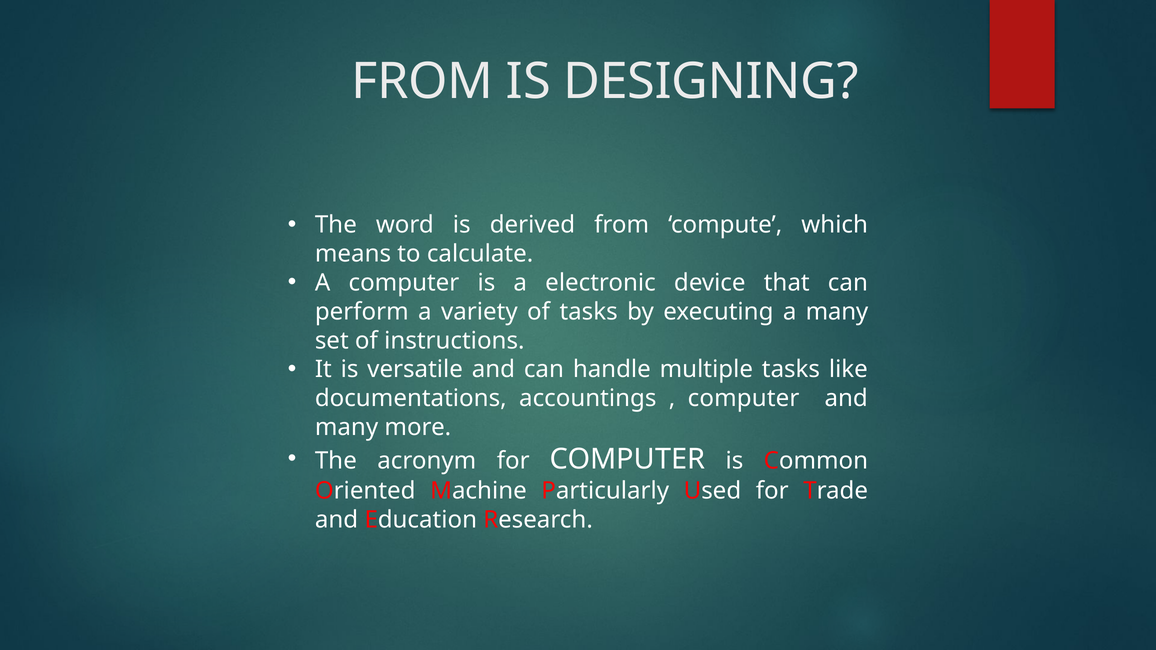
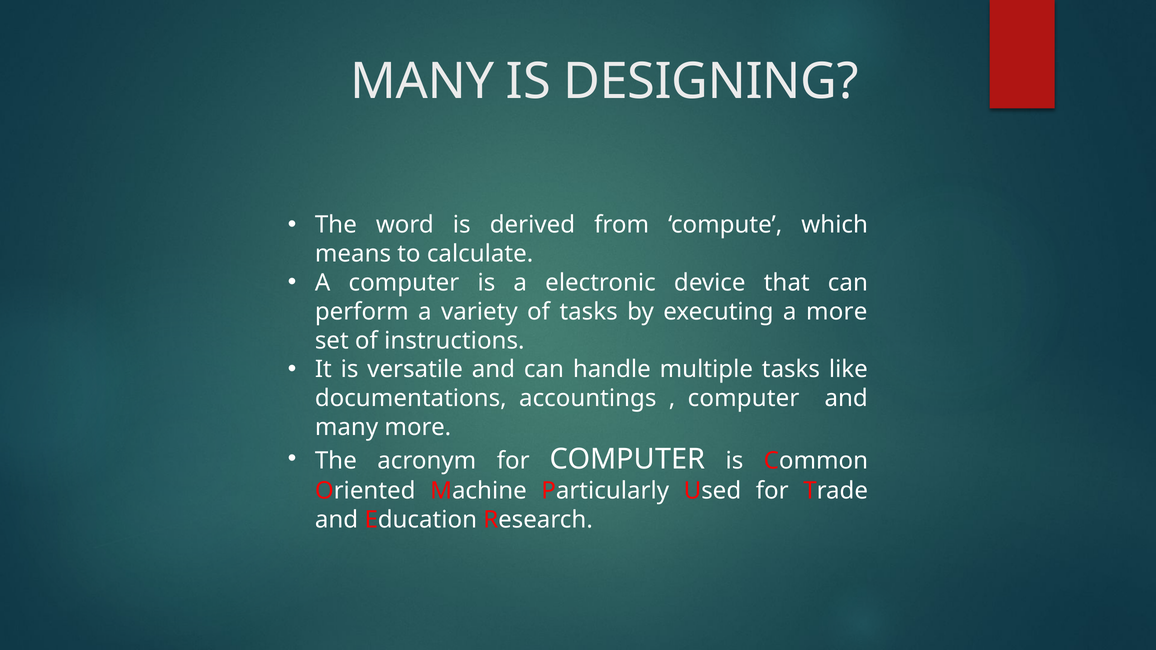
FROM at (422, 82): FROM -> MANY
a many: many -> more
